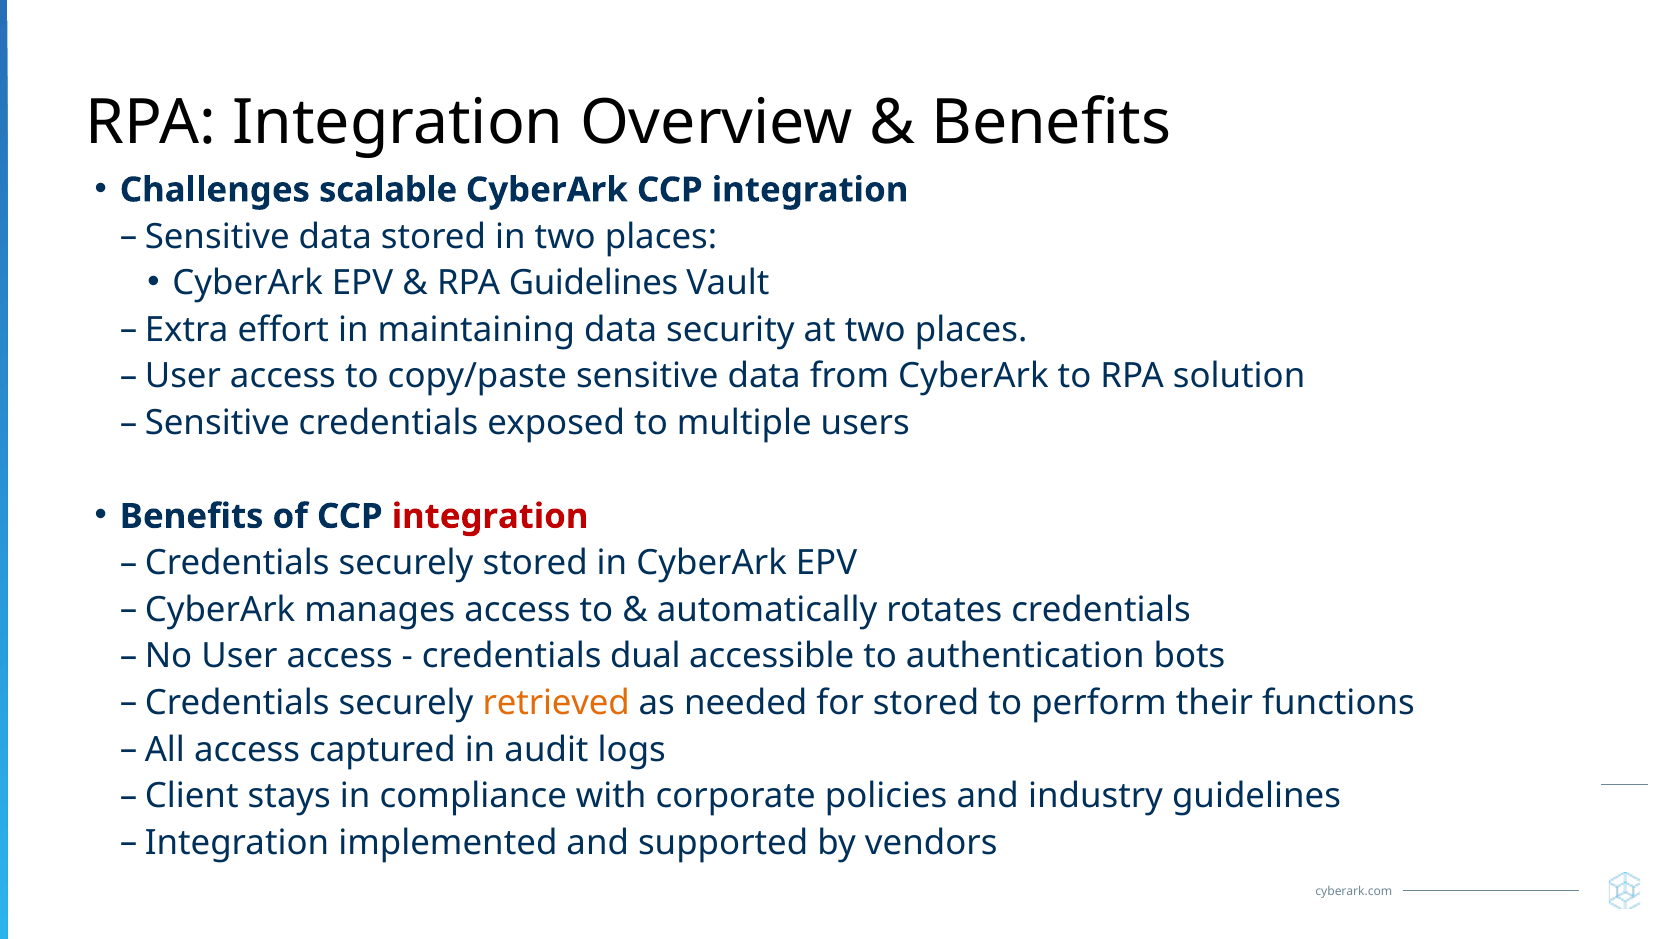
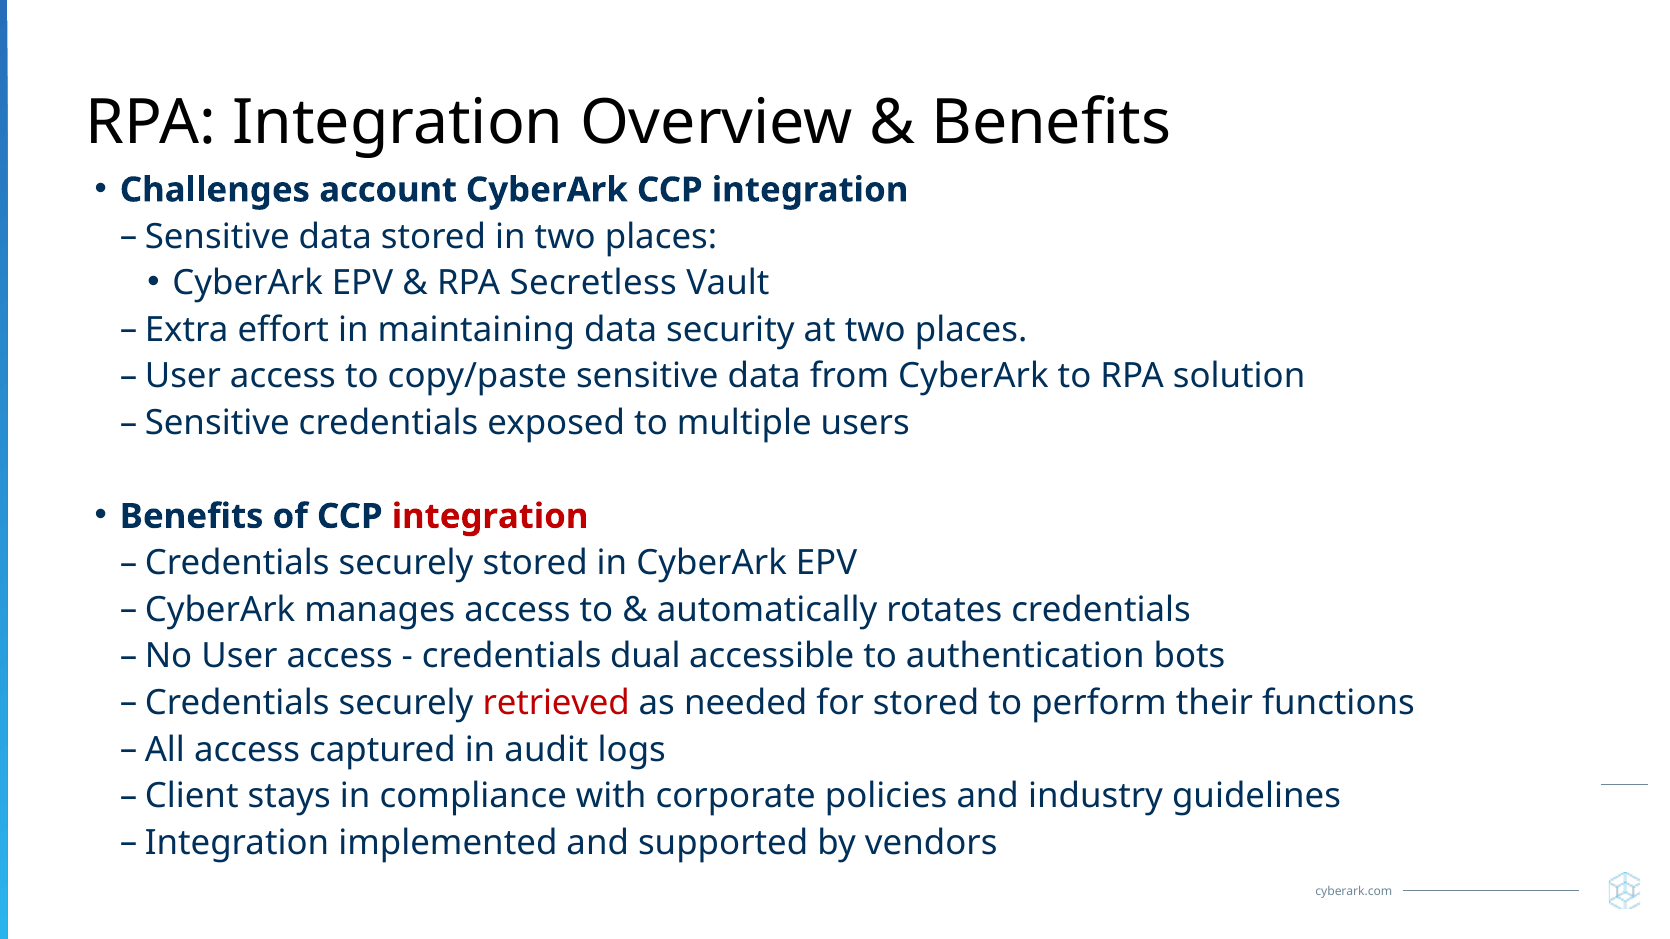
scalable: scalable -> account
RPA Guidelines: Guidelines -> Secretless
retrieved colour: orange -> red
